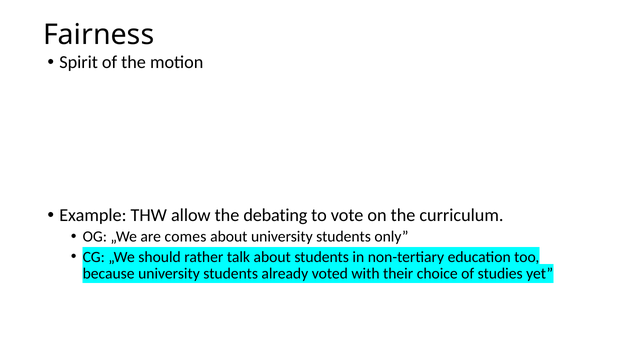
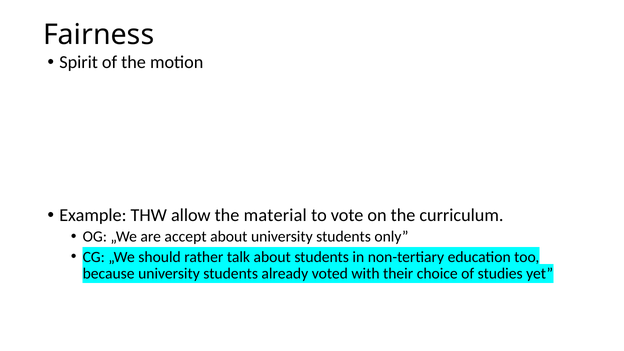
debating: debating -> material
comes: comes -> accept
